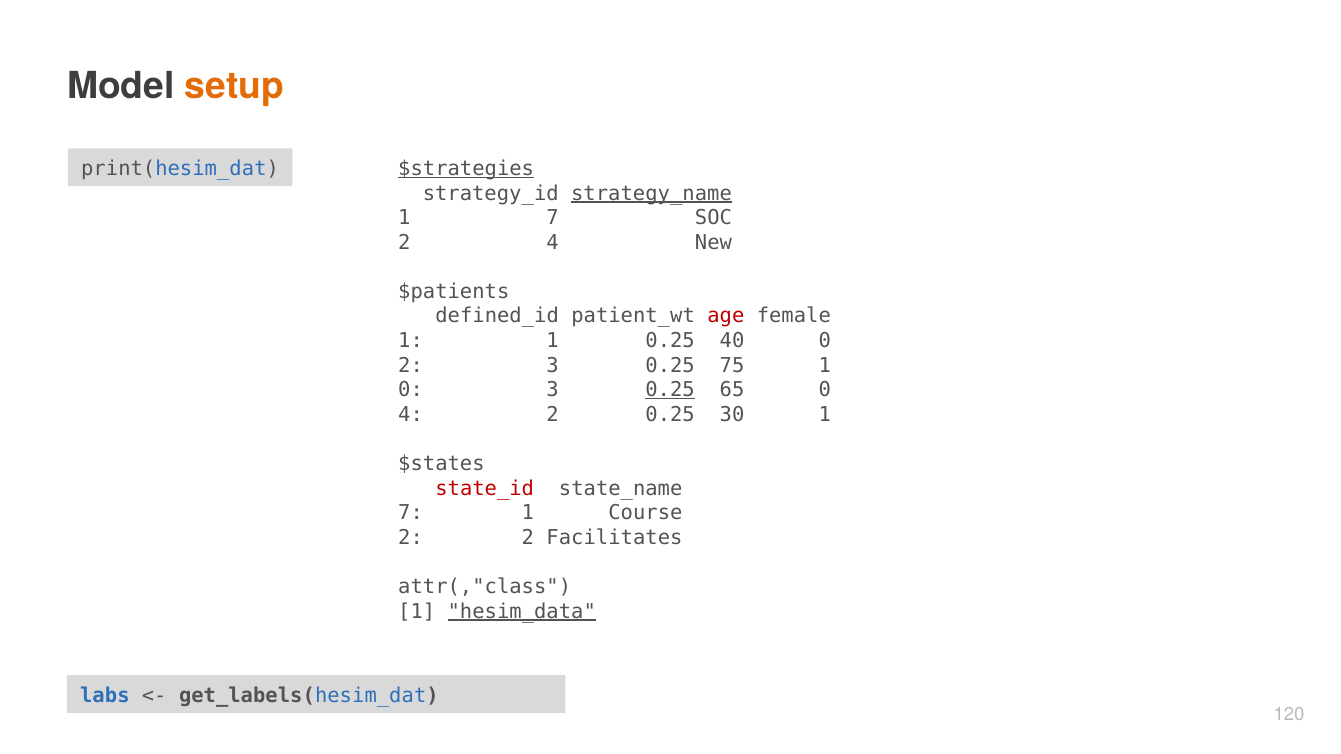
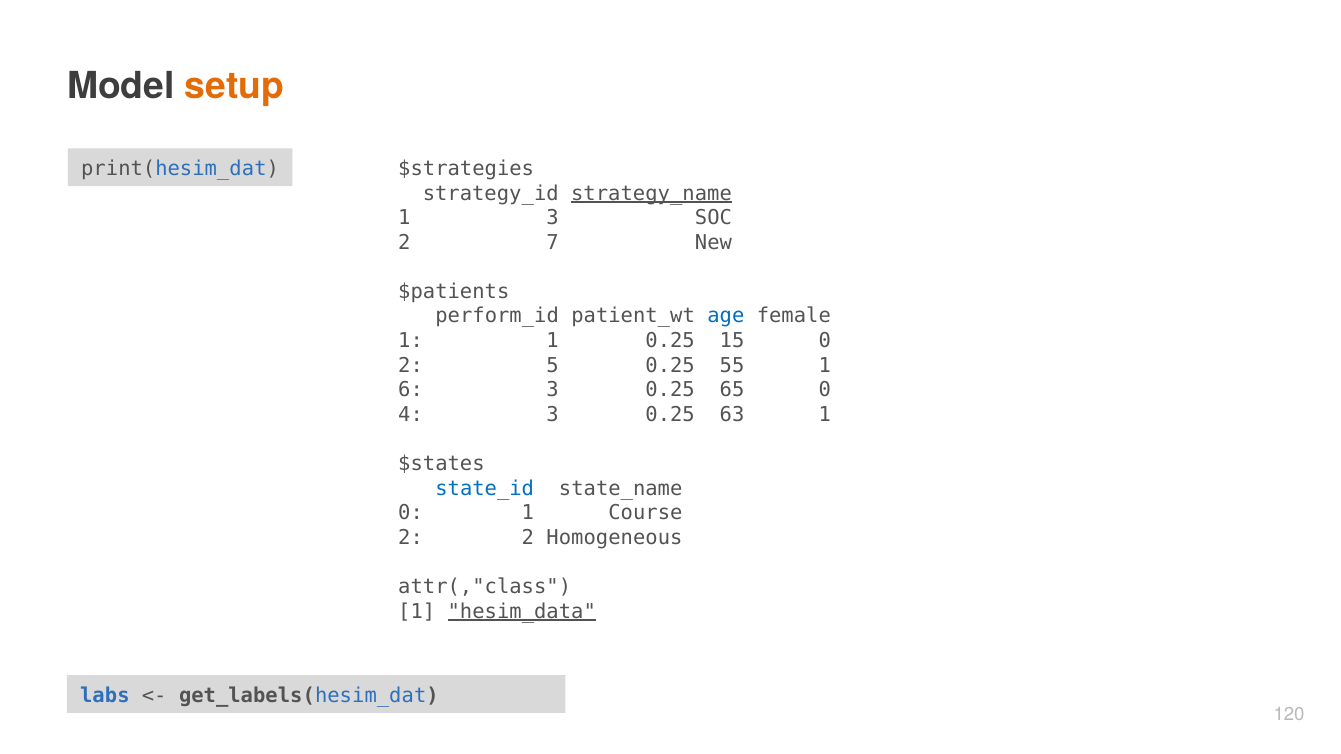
$strategies underline: present -> none
1 7: 7 -> 3
2 4: 4 -> 7
defined_id: defined_id -> perform_id
age colour: red -> blue
40: 40 -> 15
2 3: 3 -> 5
75: 75 -> 55
0 at (411, 390): 0 -> 6
0.25 at (670, 390) underline: present -> none
4 2: 2 -> 3
30: 30 -> 63
state_id colour: red -> blue
7 at (411, 513): 7 -> 0
Facilitates: Facilitates -> Homogeneous
